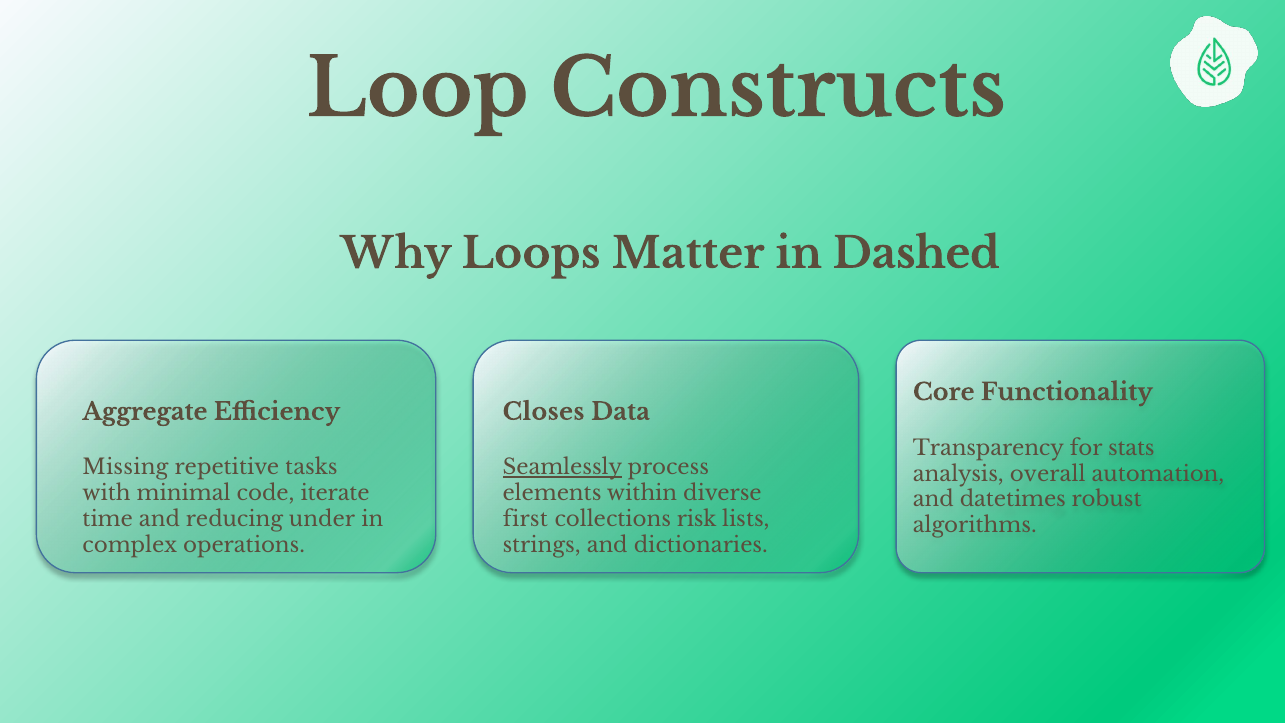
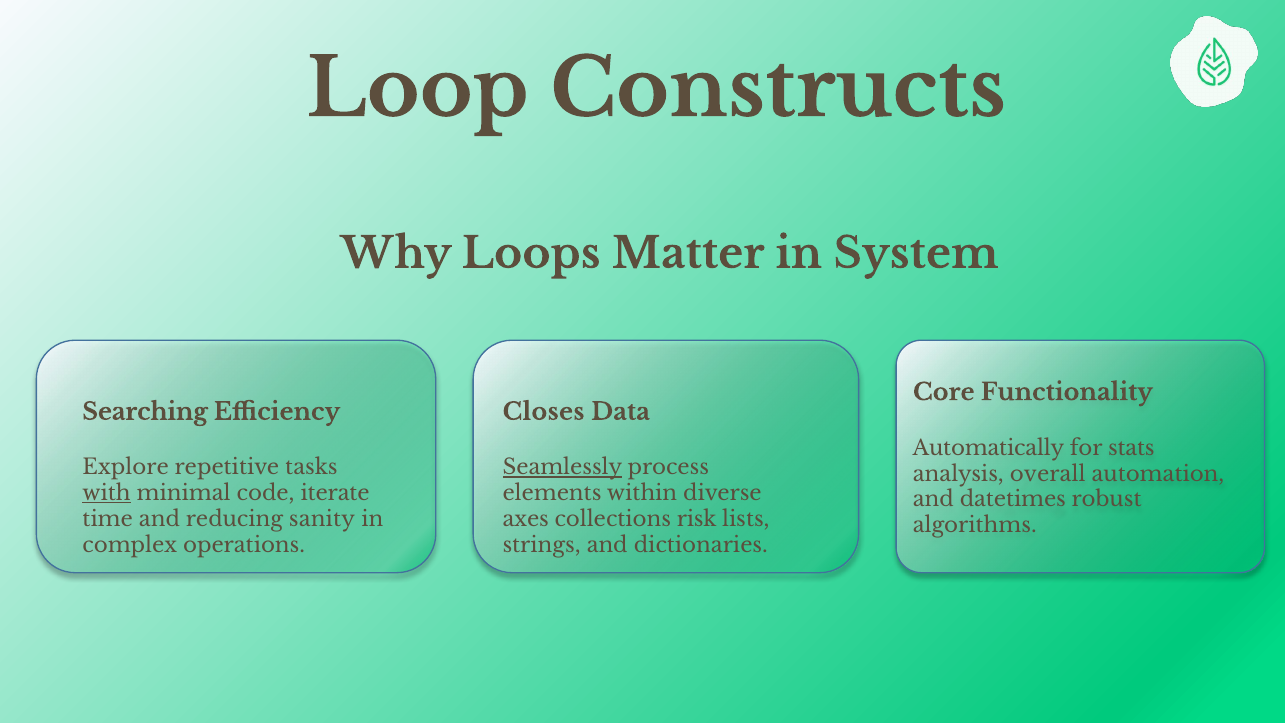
Dashed: Dashed -> System
Aggregate: Aggregate -> Searching
Transparency: Transparency -> Automatically
Missing: Missing -> Explore
with underline: none -> present
under: under -> sanity
first: first -> axes
